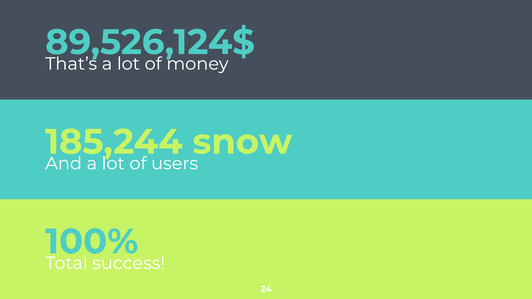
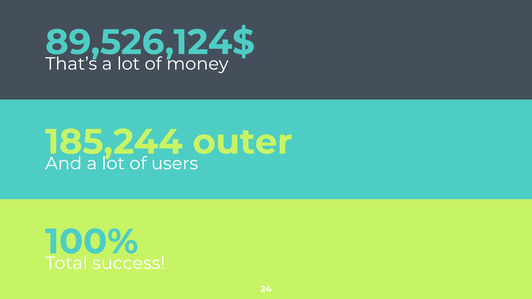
snow: snow -> outer
